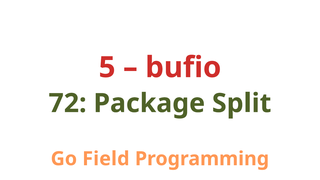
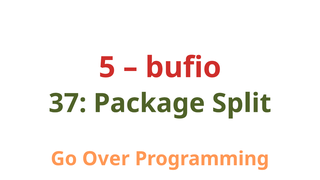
72: 72 -> 37
Field: Field -> Over
